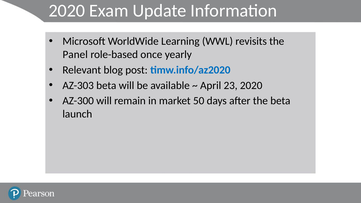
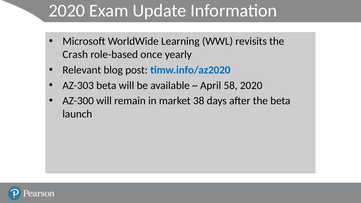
Panel: Panel -> Crash
23: 23 -> 58
50: 50 -> 38
